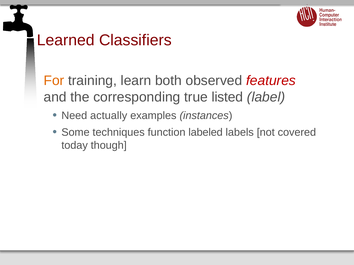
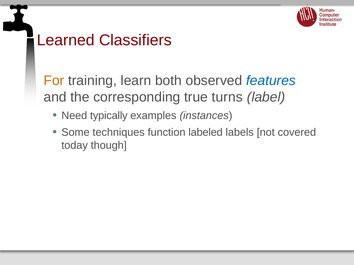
features colour: red -> blue
listed: listed -> turns
actually: actually -> typically
